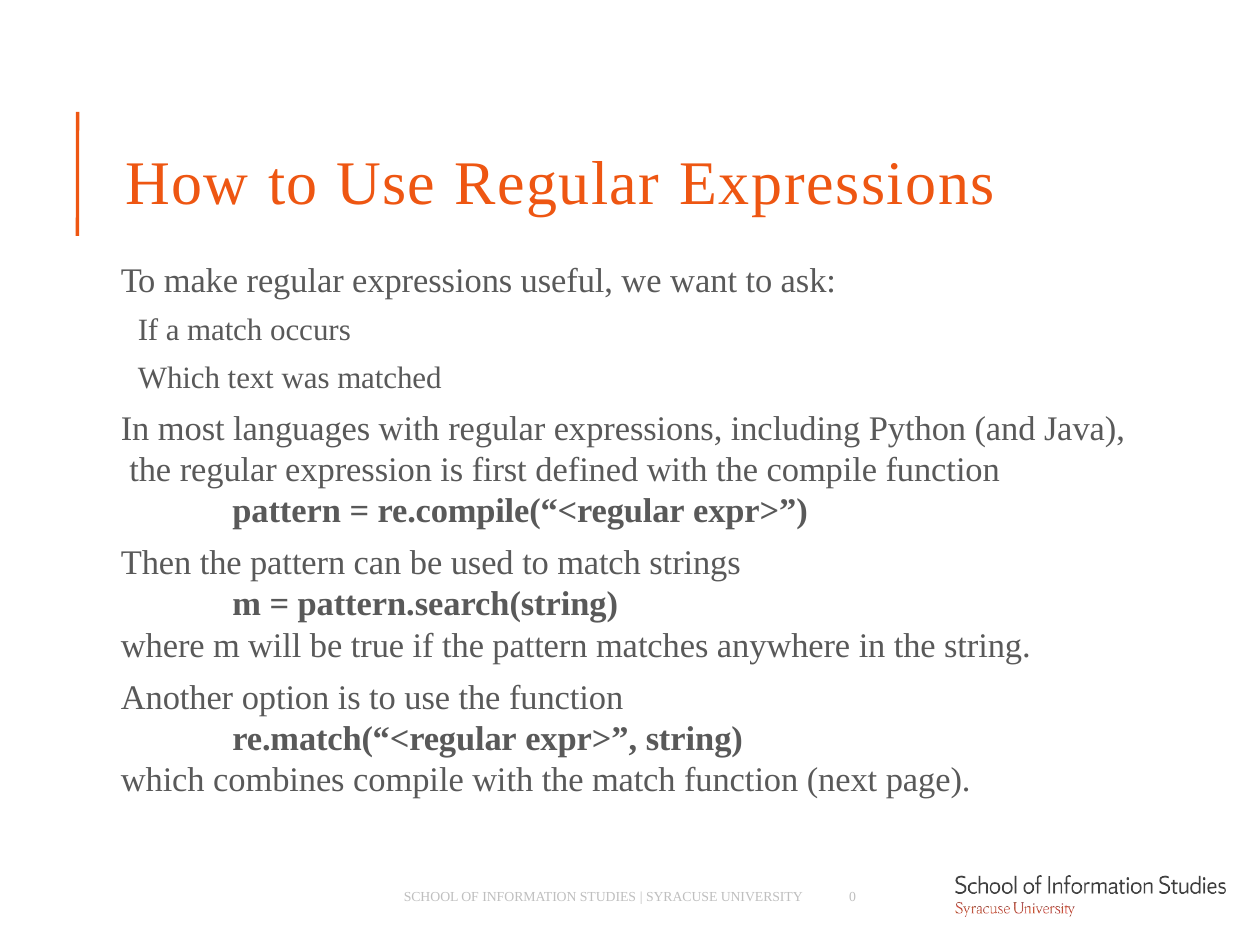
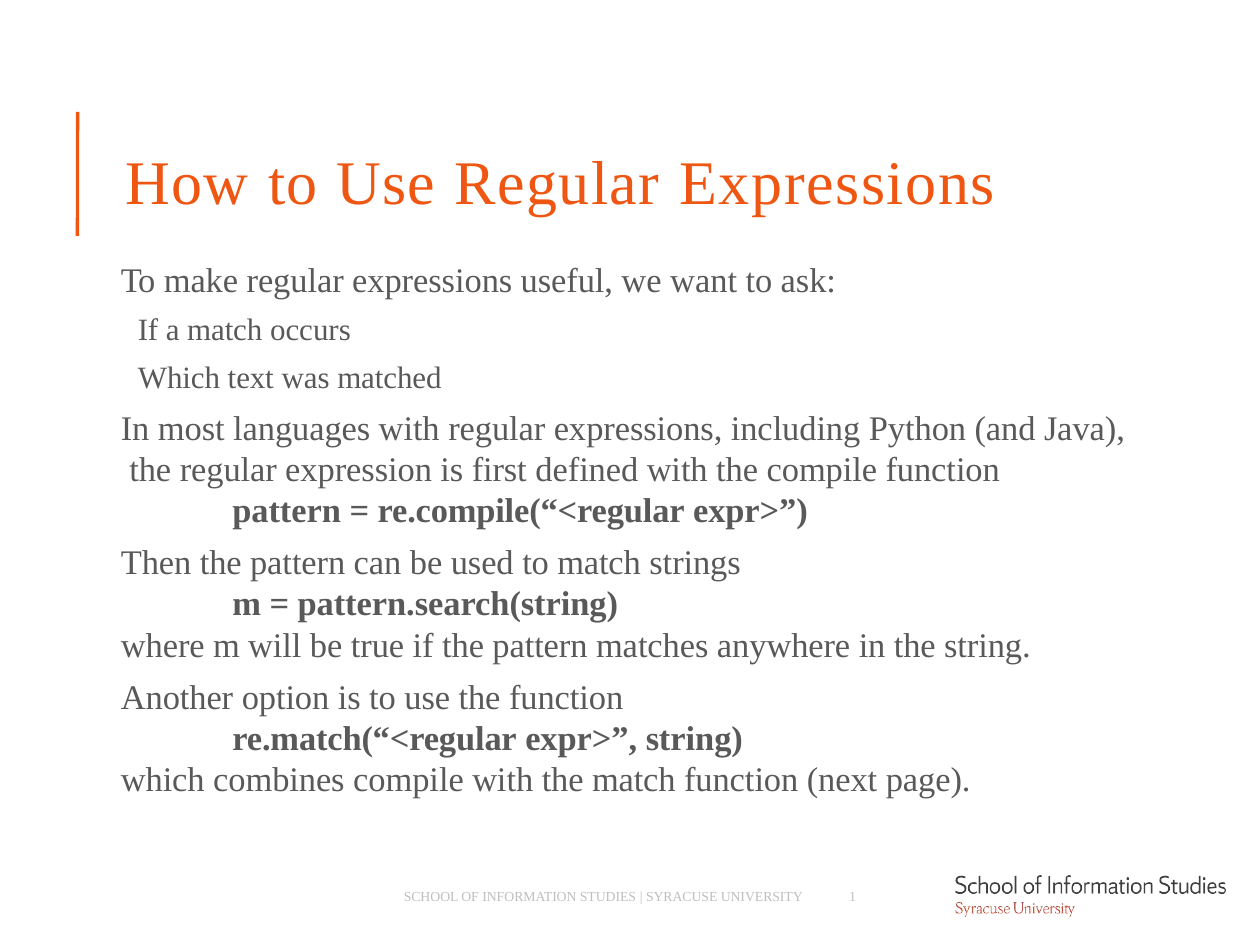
0: 0 -> 1
